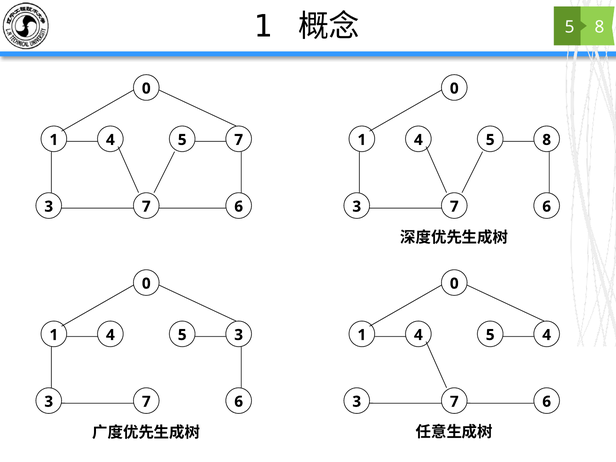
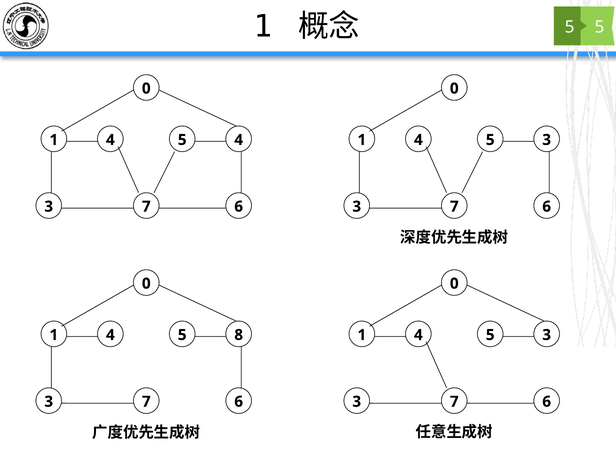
8 at (599, 27): 8 -> 5
1 7: 7 -> 4
8 at (547, 140): 8 -> 3
1 3: 3 -> 8
4 at (547, 335): 4 -> 3
